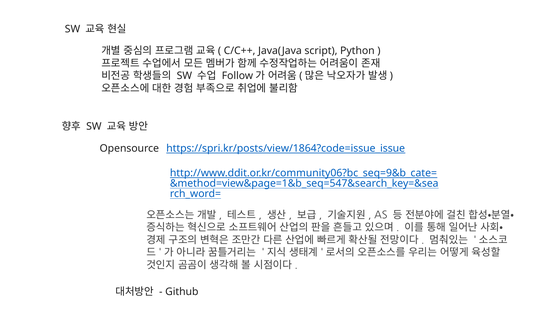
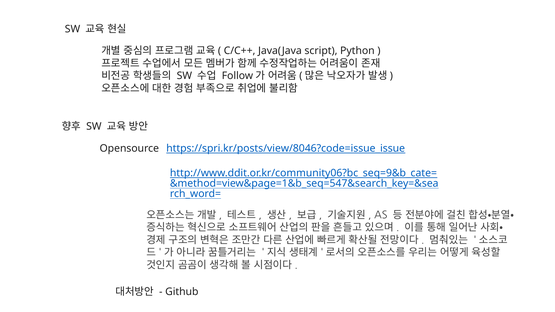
https://spri.kr/posts/view/1864?code=issue_issue: https://spri.kr/posts/view/1864?code=issue_issue -> https://spri.kr/posts/view/8046?code=issue_issue
